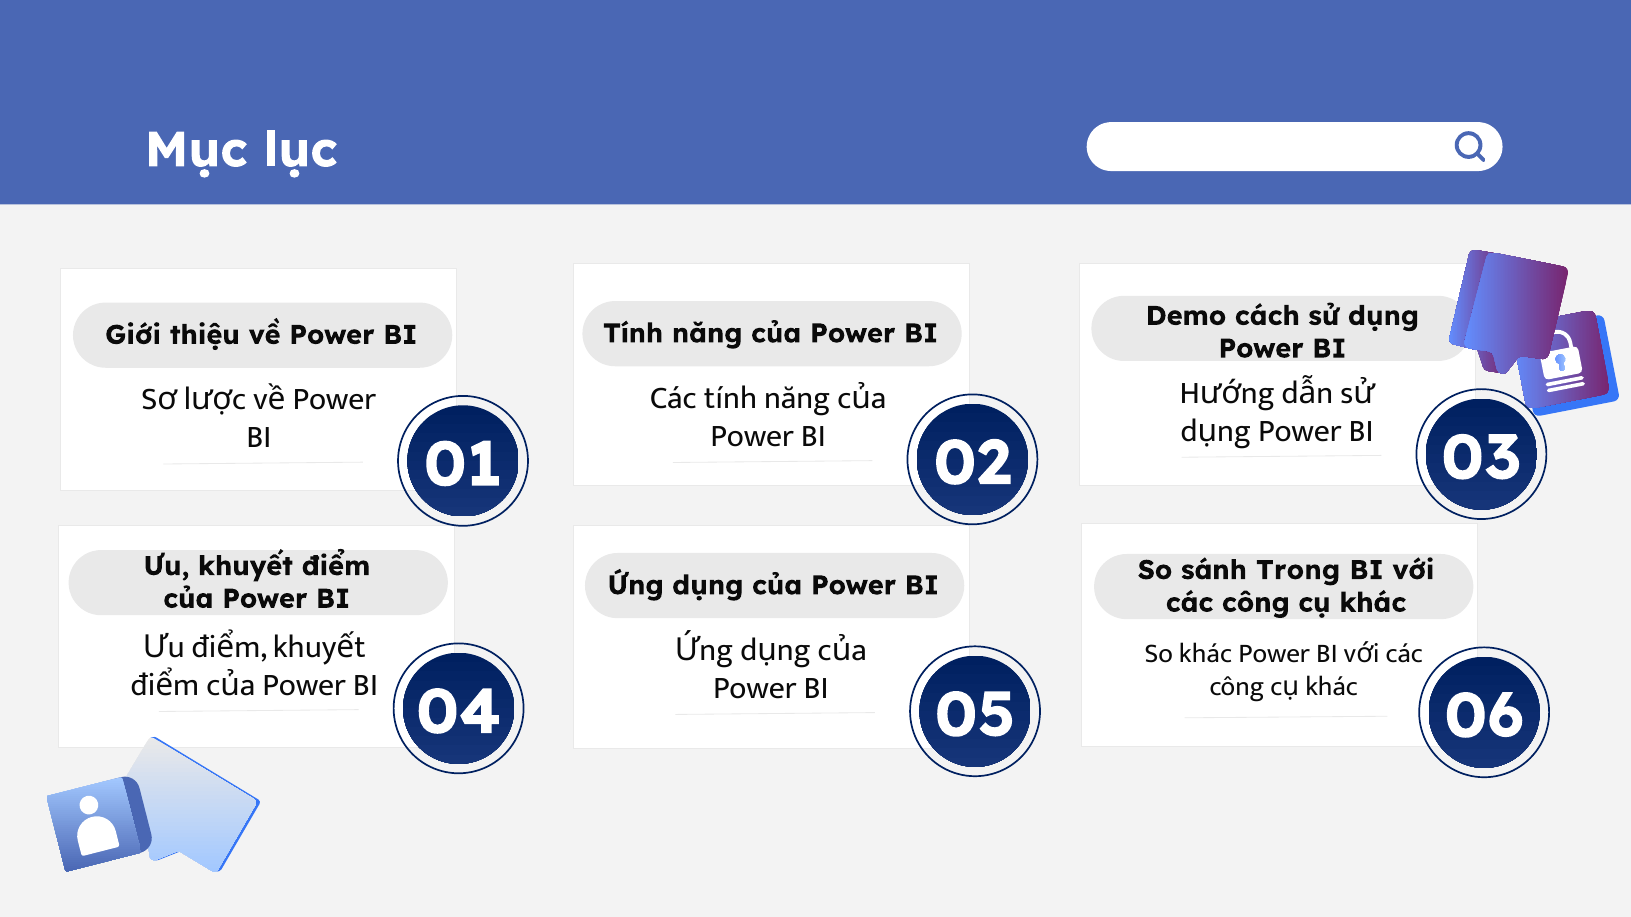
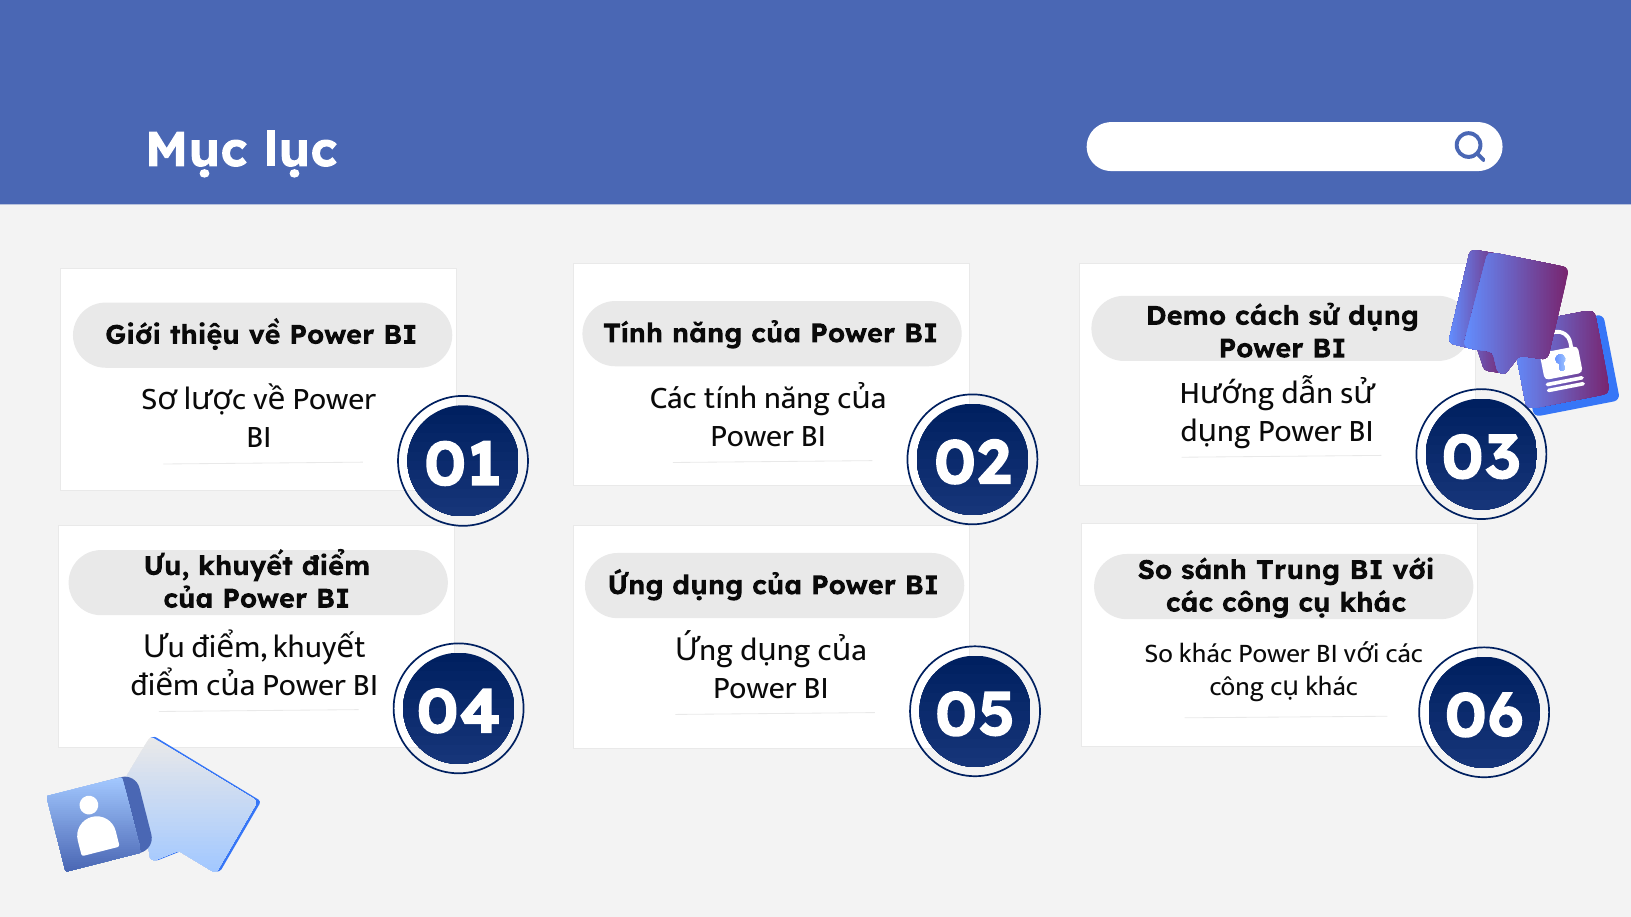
Trong: Trong -> Trung
